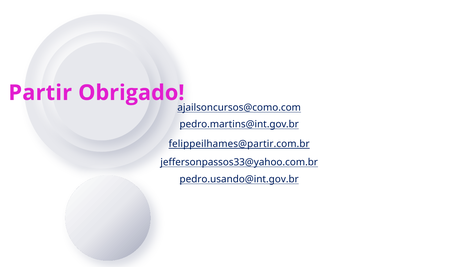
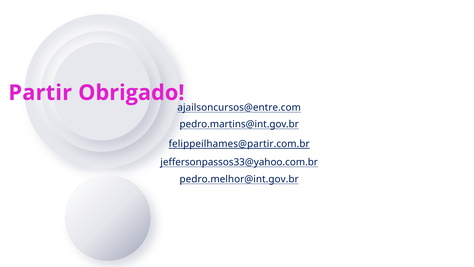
ajailsoncursos@como.com: ajailsoncursos@como.com -> ajailsoncursos@entre.com
pedro.usando@int.gov.br: pedro.usando@int.gov.br -> pedro.melhor@int.gov.br
